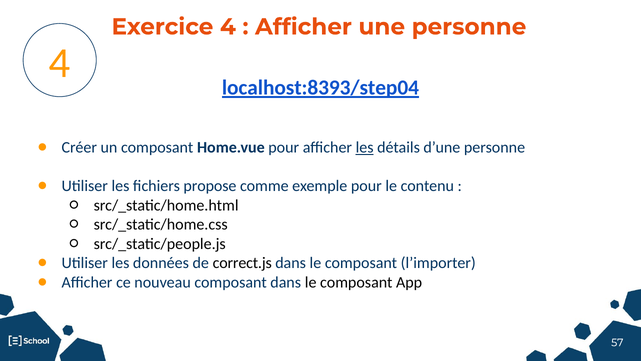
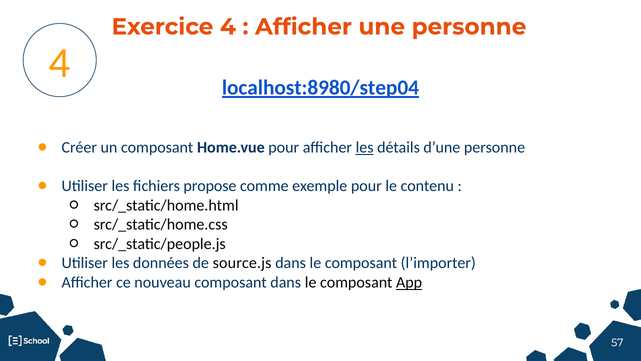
localhost:8393/step04: localhost:8393/step04 -> localhost:8980/step04
correct.js: correct.js -> source.js
App underline: none -> present
